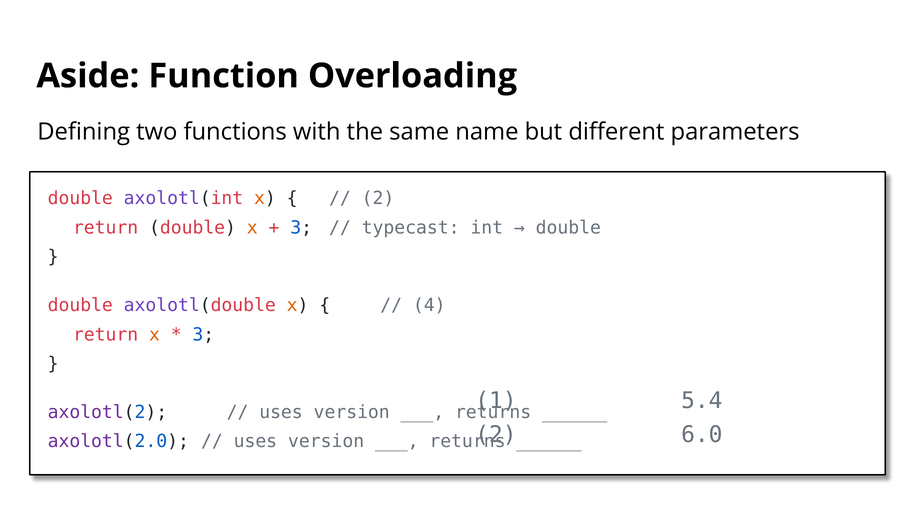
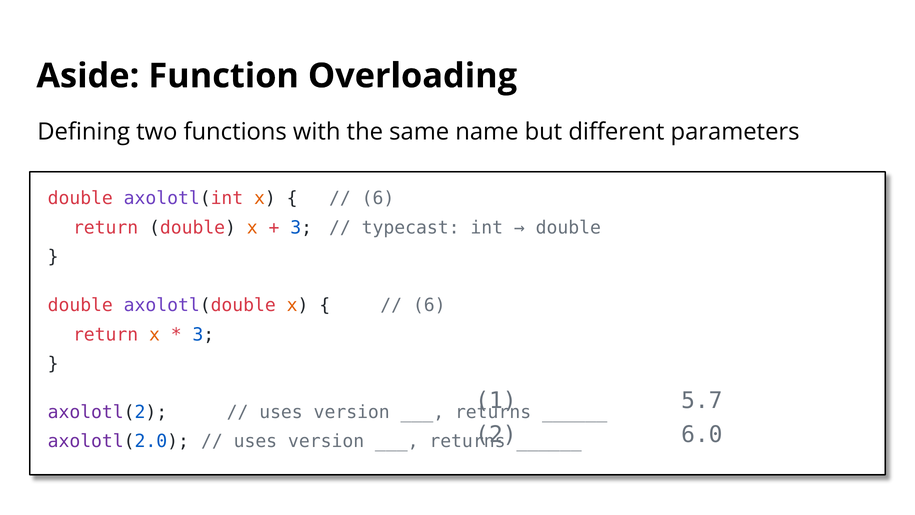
2 at (378, 198): 2 -> 6
4 at (429, 305): 4 -> 6
5.4: 5.4 -> 5.7
